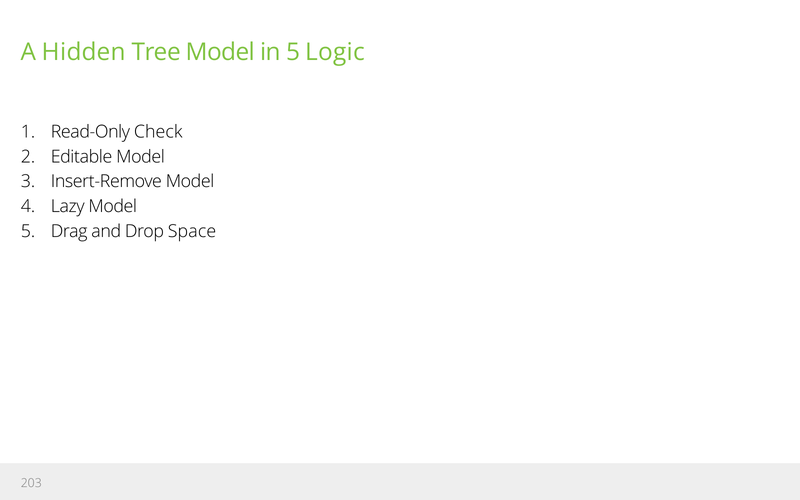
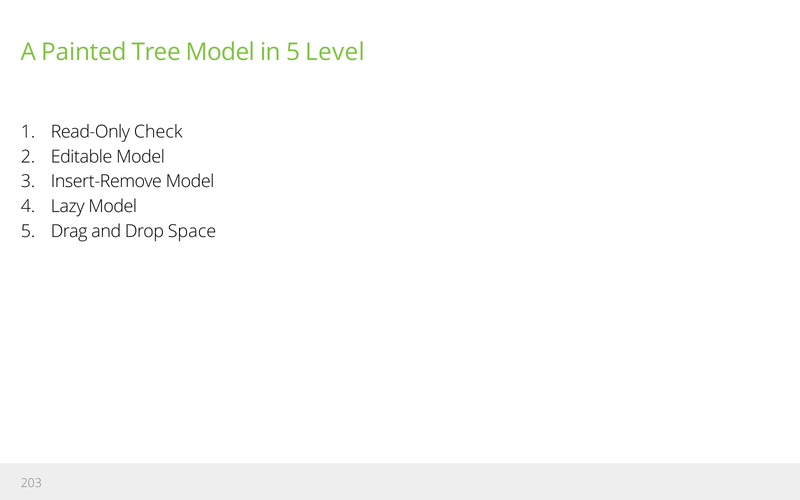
Hidden: Hidden -> Painted
Logic: Logic -> Level
